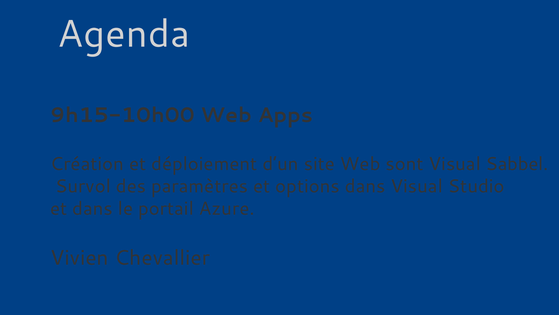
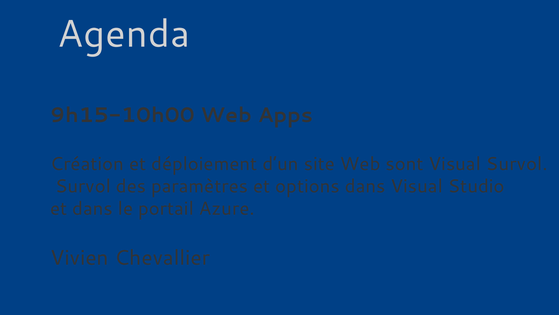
Visual Sabbel: Sabbel -> Survol
